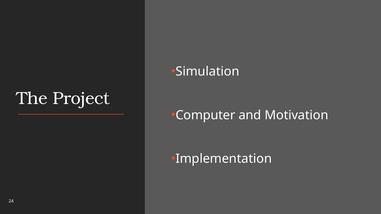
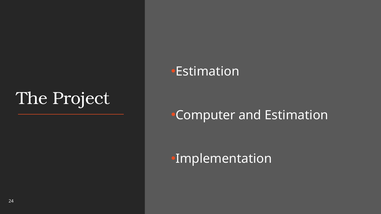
Simulation at (208, 72): Simulation -> Estimation
and Motivation: Motivation -> Estimation
